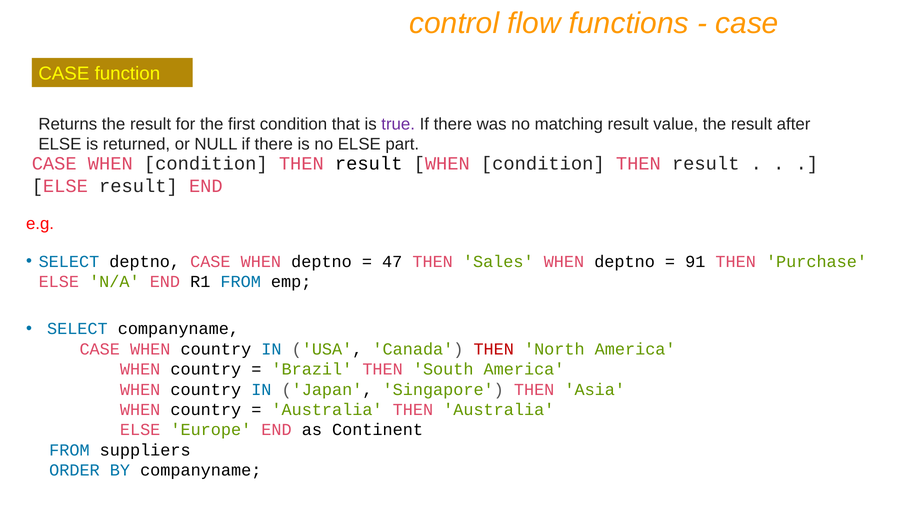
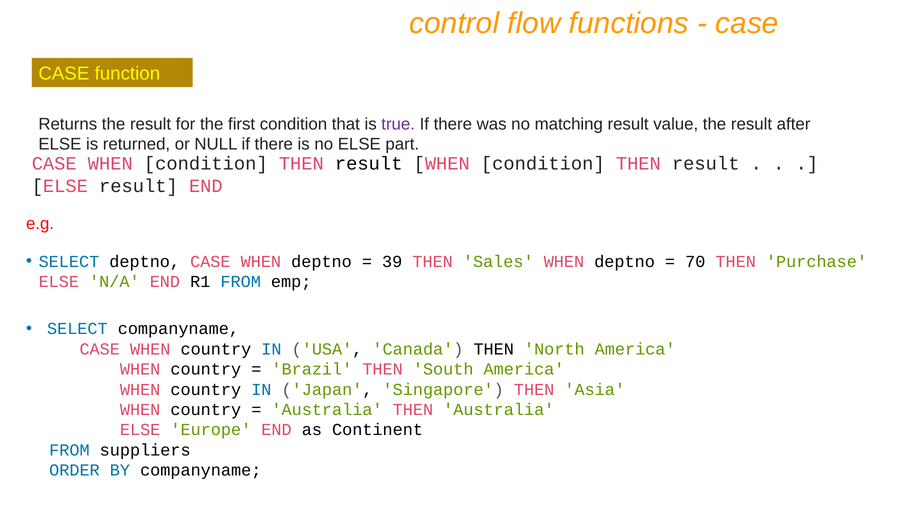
47: 47 -> 39
91: 91 -> 70
THEN at (494, 349) colour: red -> black
